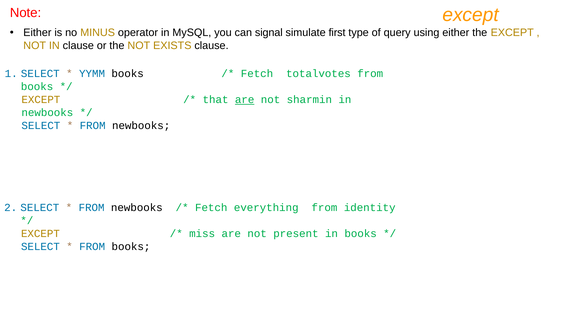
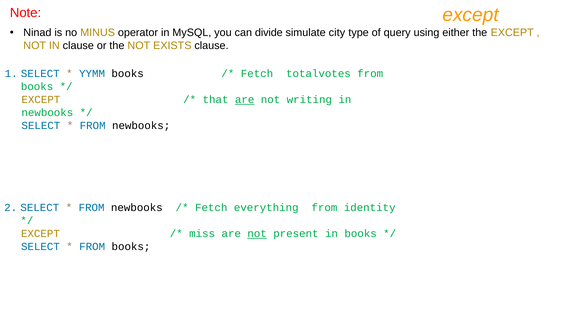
Either at (37, 33): Either -> Ninad
signal: signal -> divide
first: first -> city
sharmin: sharmin -> writing
not at (257, 233) underline: none -> present
